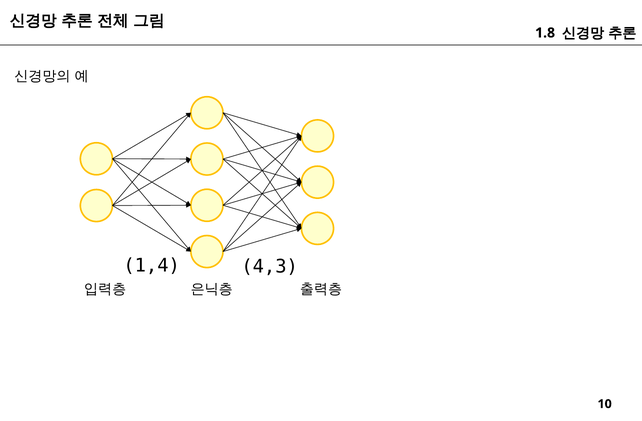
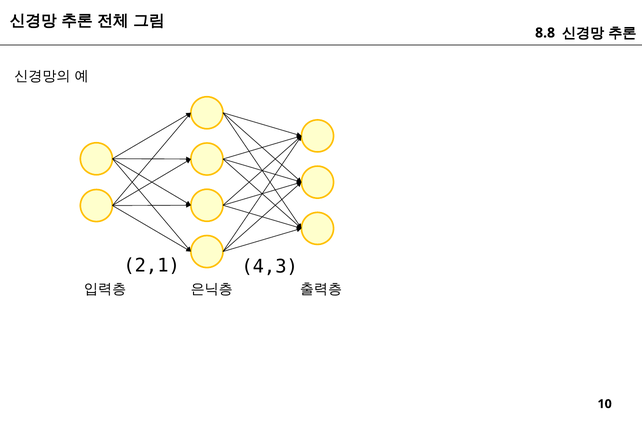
1.8: 1.8 -> 8.8
1,4: 1,4 -> 2,1
